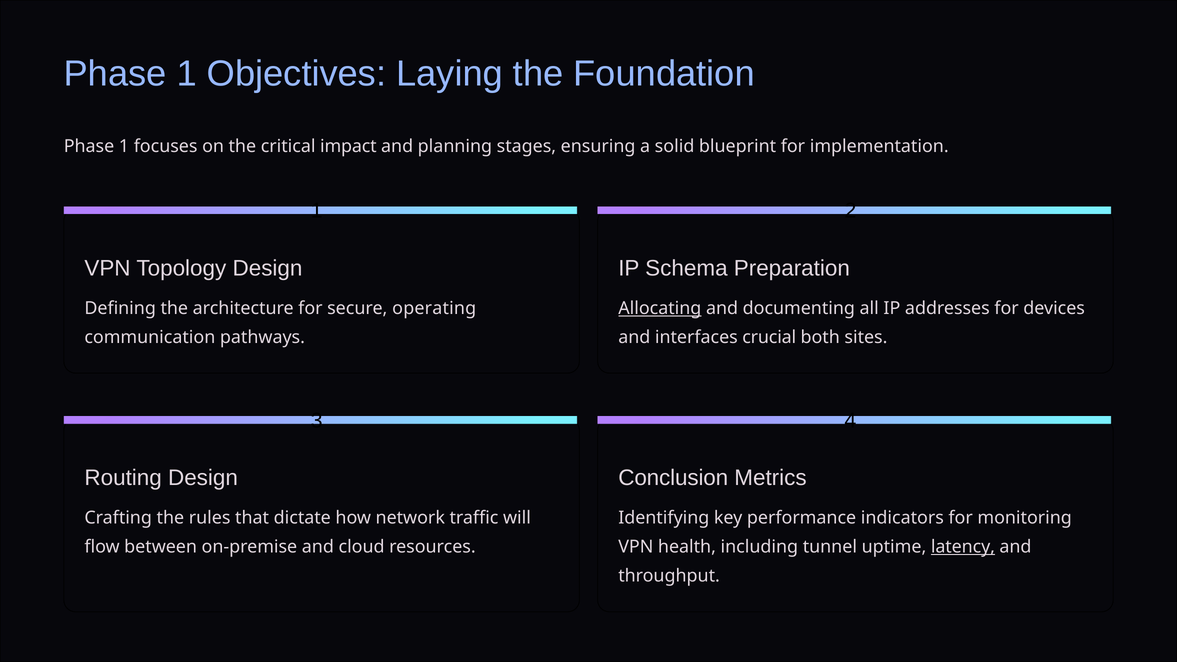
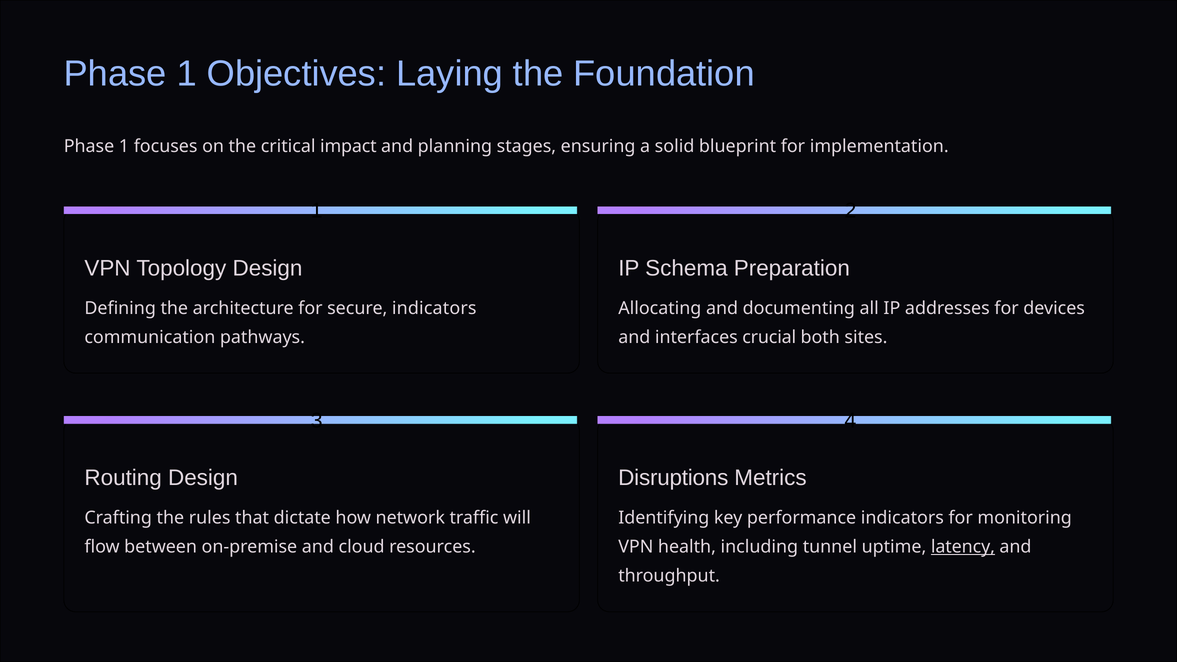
secure operating: operating -> indicators
Allocating underline: present -> none
Conclusion: Conclusion -> Disruptions
